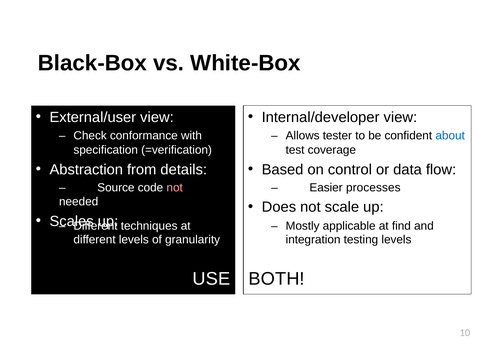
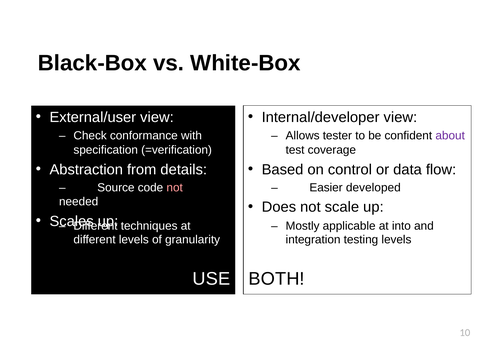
about colour: blue -> purple
processes: processes -> developed
find: find -> into
